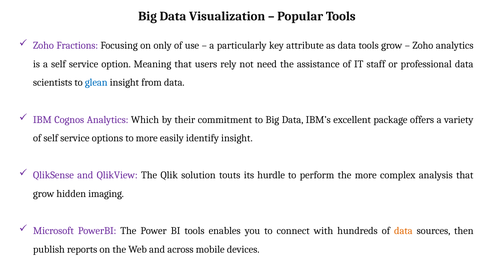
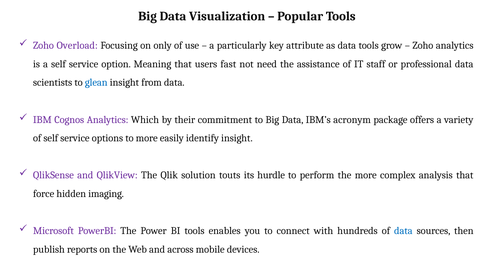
Fractions: Fractions -> Overload
rely: rely -> fast
excellent: excellent -> acronym
grow at (44, 194): grow -> force
data at (403, 231) colour: orange -> blue
